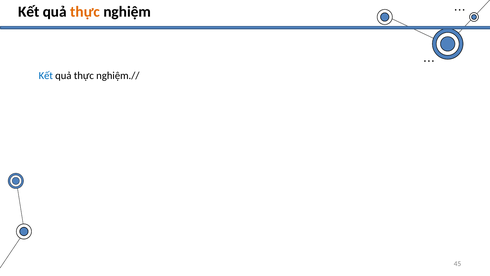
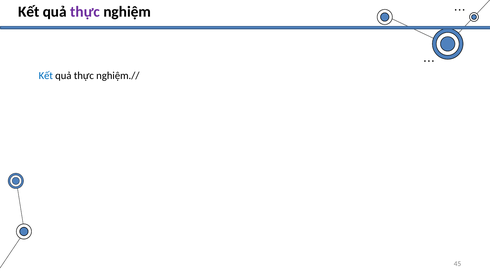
thực at (85, 12) colour: orange -> purple
